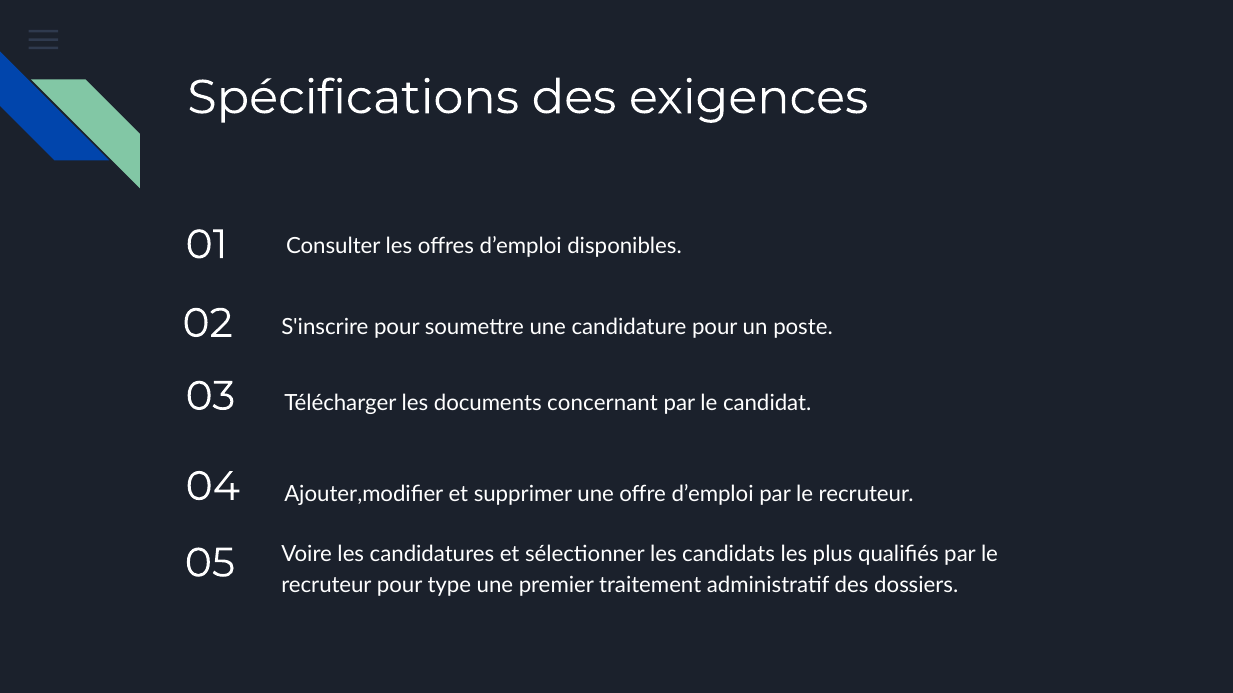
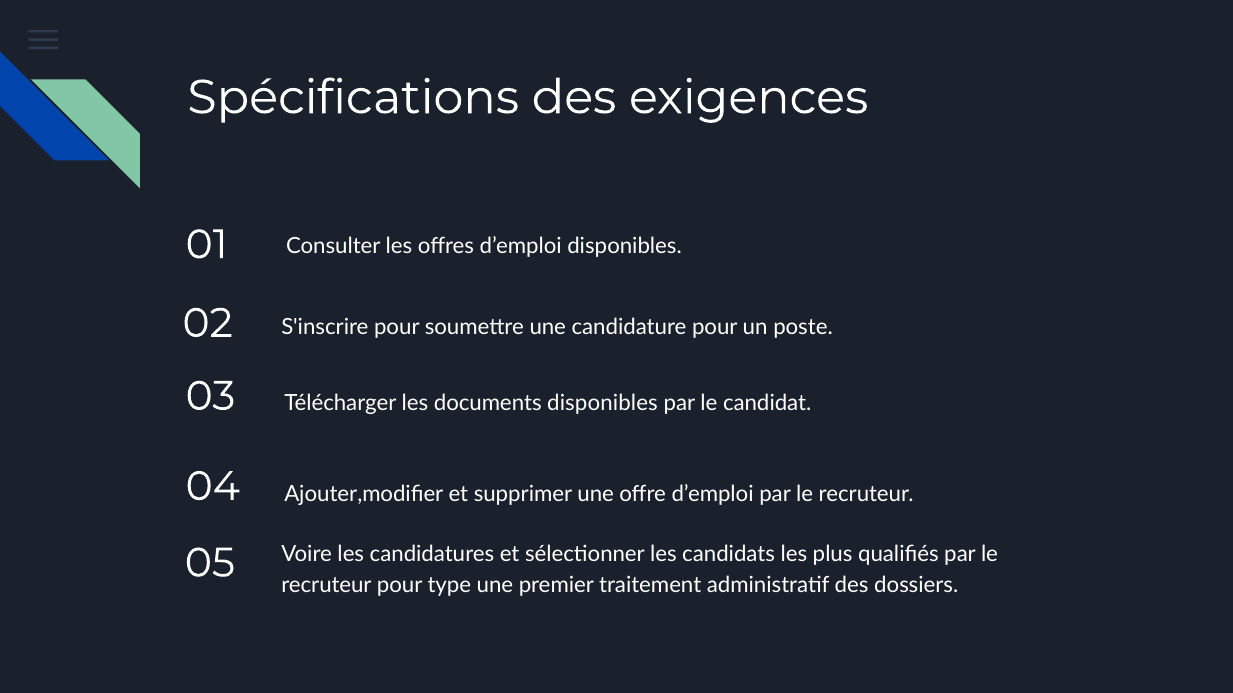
documents concernant: concernant -> disponibles
